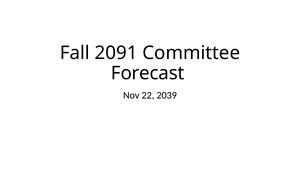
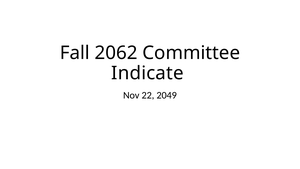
2091: 2091 -> 2062
Forecast: Forecast -> Indicate
2039: 2039 -> 2049
